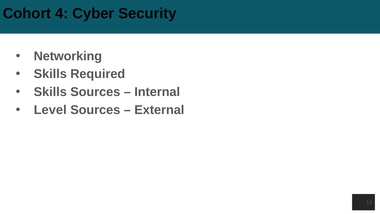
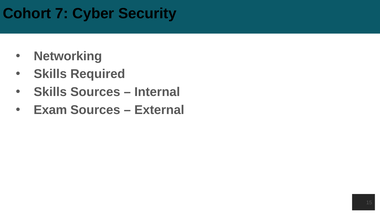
4: 4 -> 7
Level: Level -> Exam
